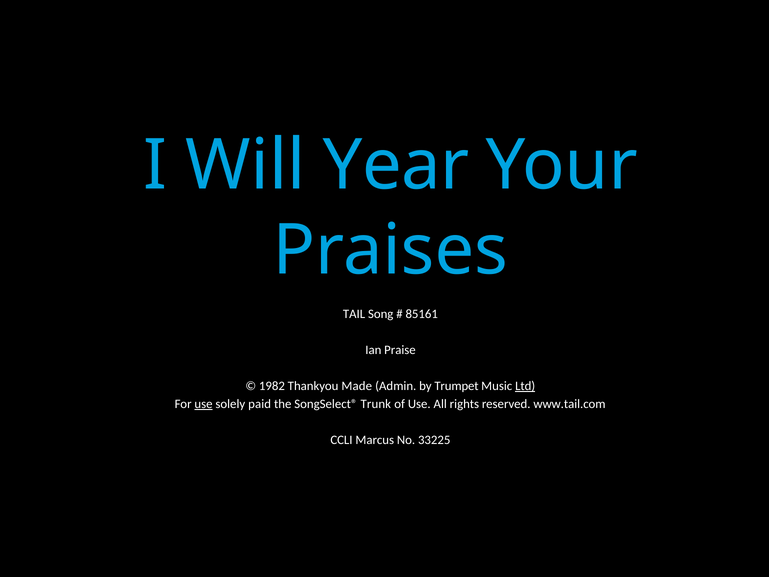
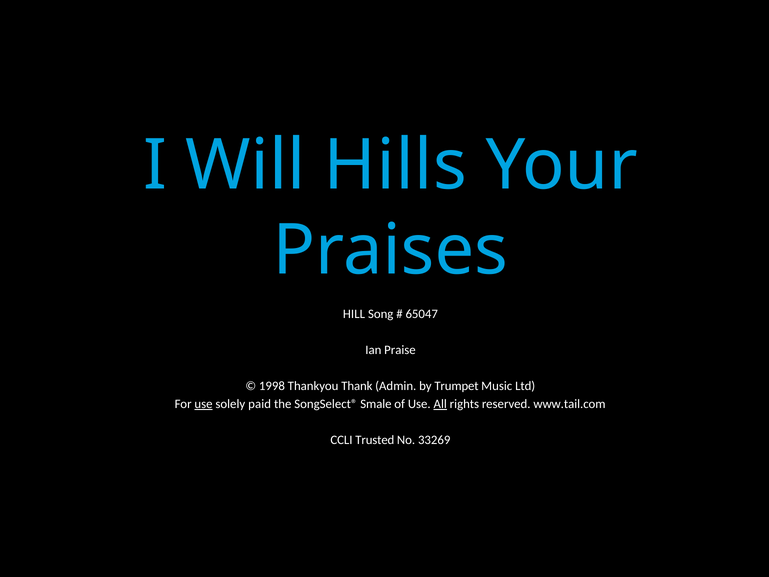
Year: Year -> Hills
TAIL: TAIL -> HILL
85161: 85161 -> 65047
1982: 1982 -> 1998
Made: Made -> Thank
Ltd underline: present -> none
Trunk: Trunk -> Smale
All underline: none -> present
Marcus: Marcus -> Trusted
33225: 33225 -> 33269
